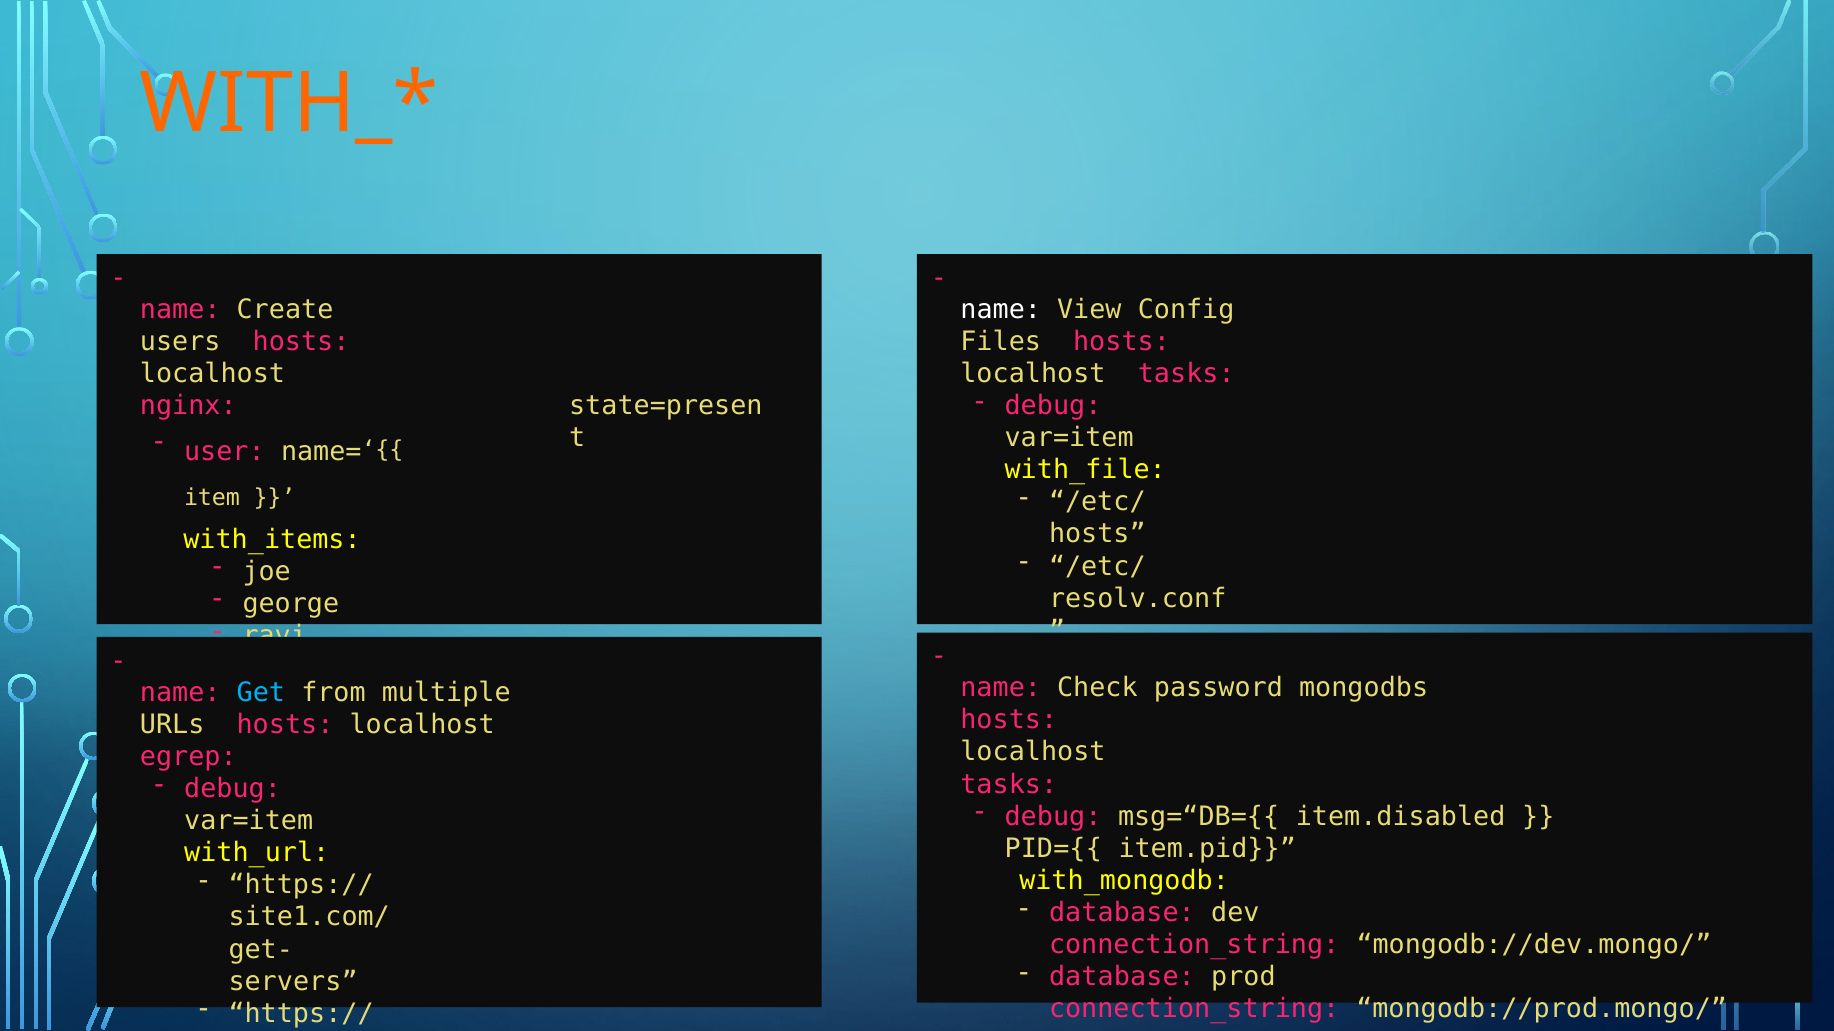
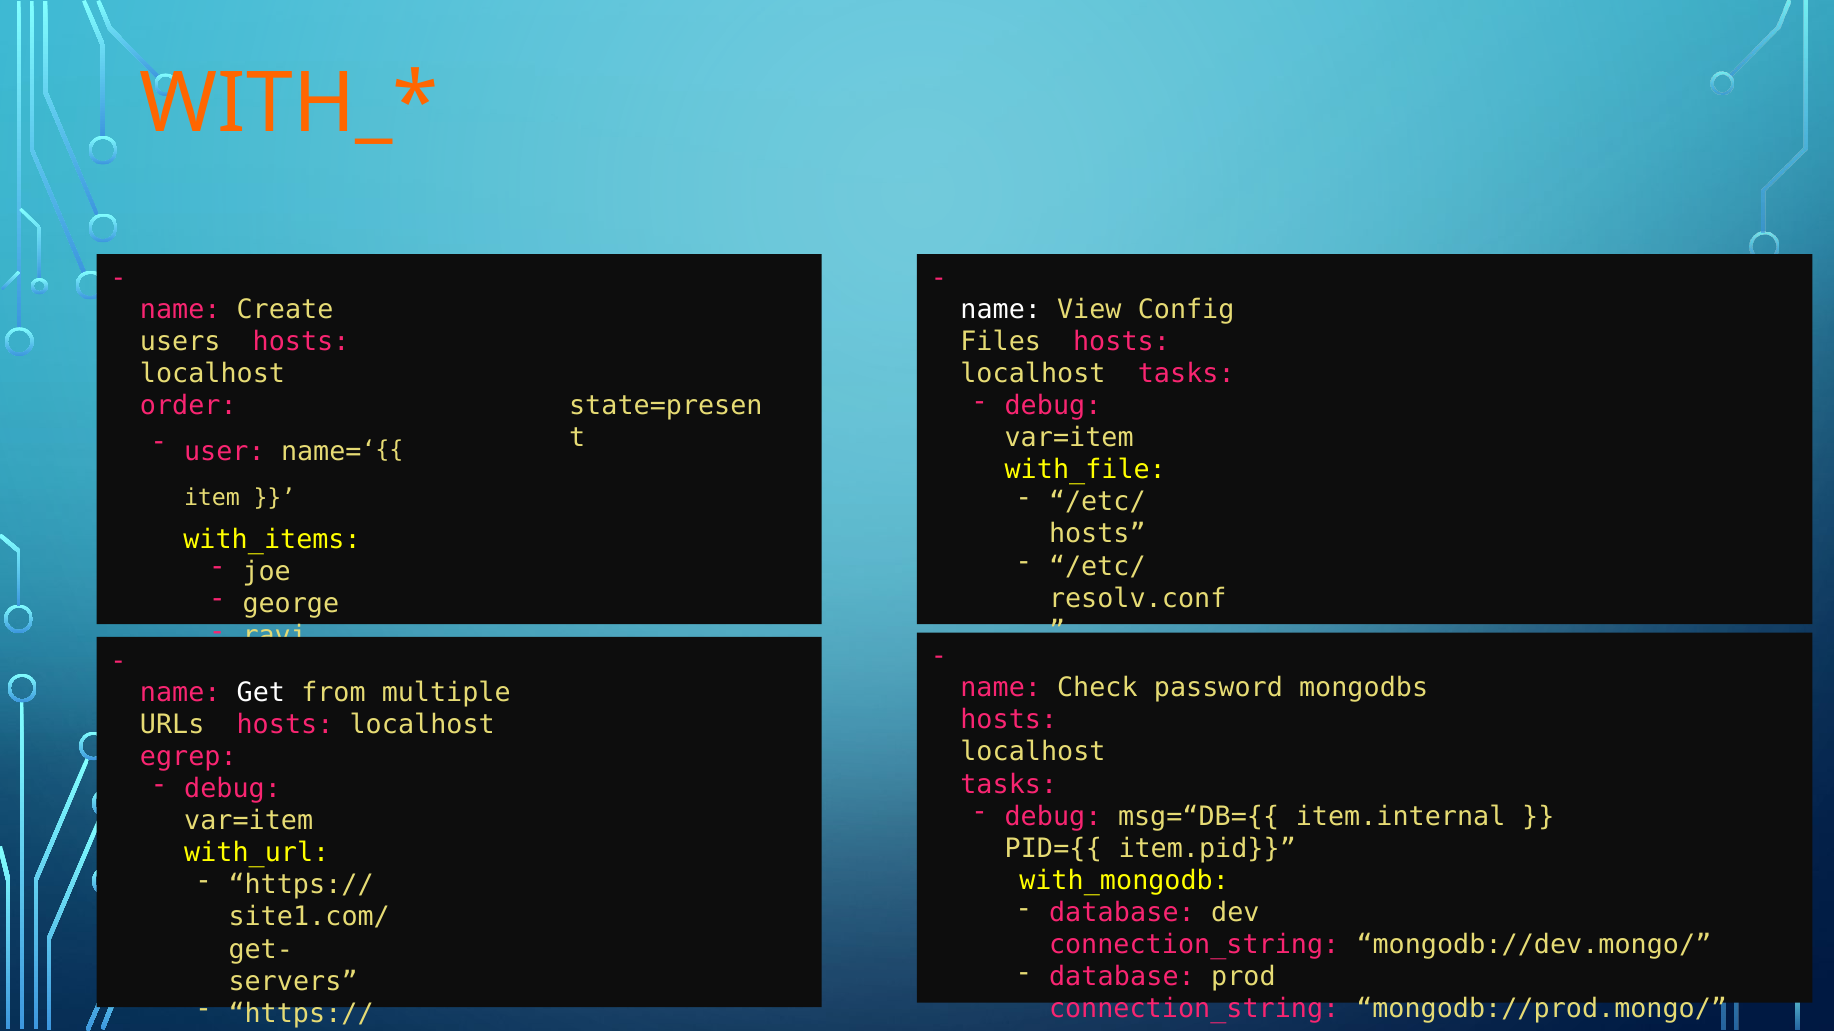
nginx: nginx -> order
Get colour: light blue -> white
item.disabled: item.disabled -> item.internal
